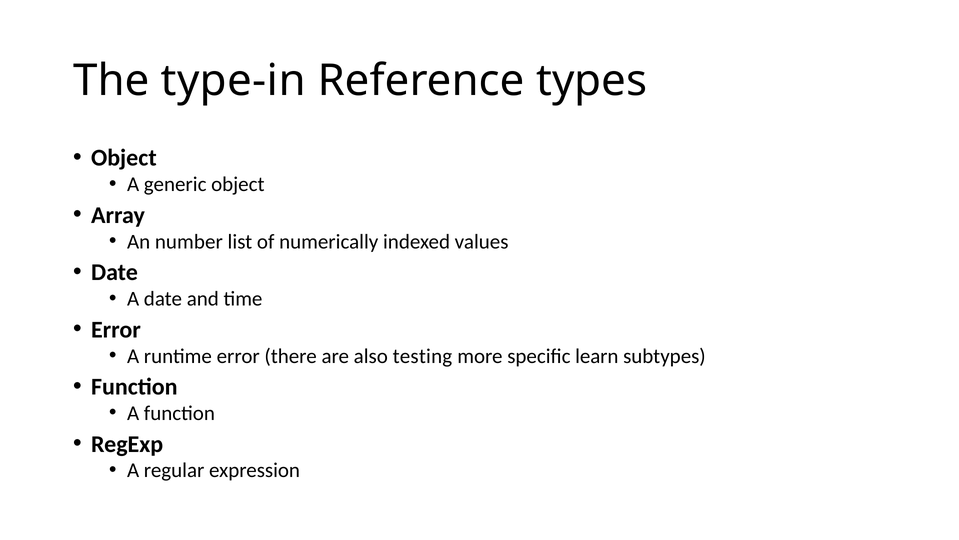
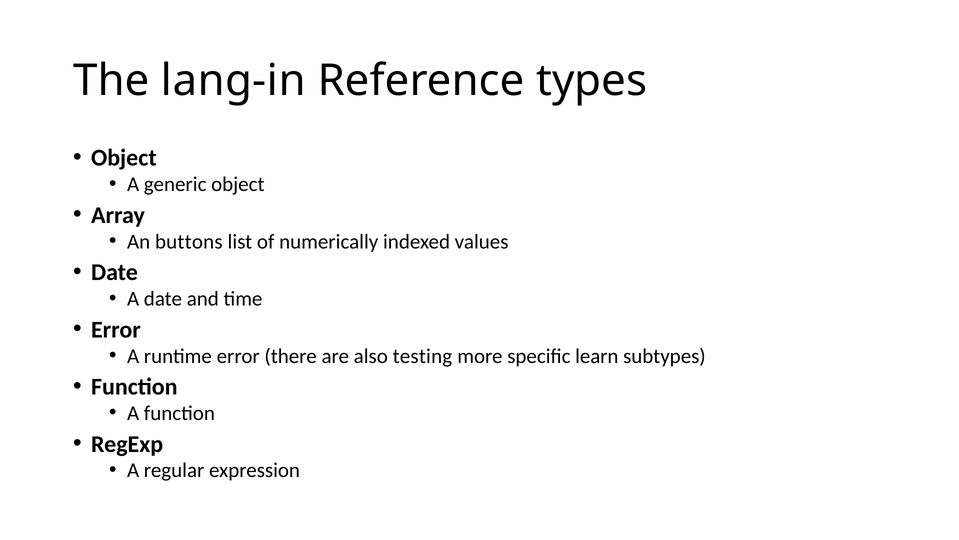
type-in: type-in -> lang-in
number: number -> buttons
